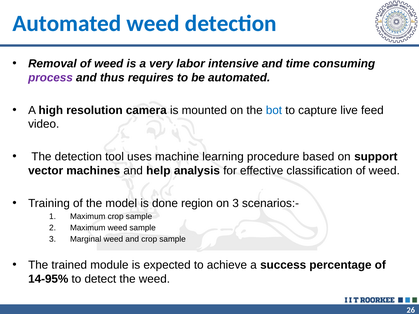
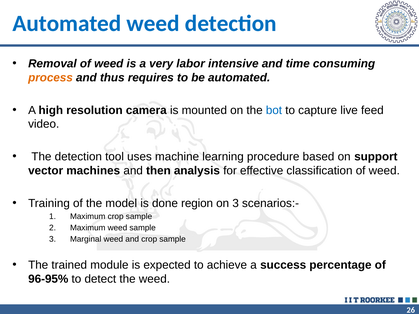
process colour: purple -> orange
help: help -> then
14-95%: 14-95% -> 96-95%
